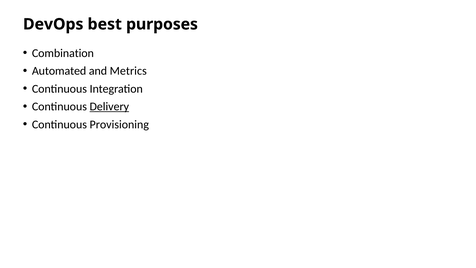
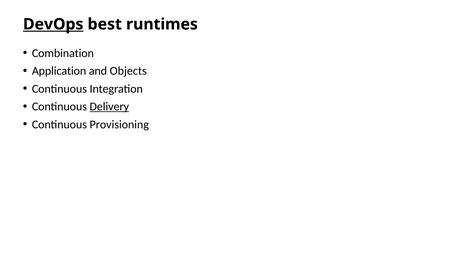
DevOps underline: none -> present
purposes: purposes -> runtimes
Automated: Automated -> Application
Metrics: Metrics -> Objects
